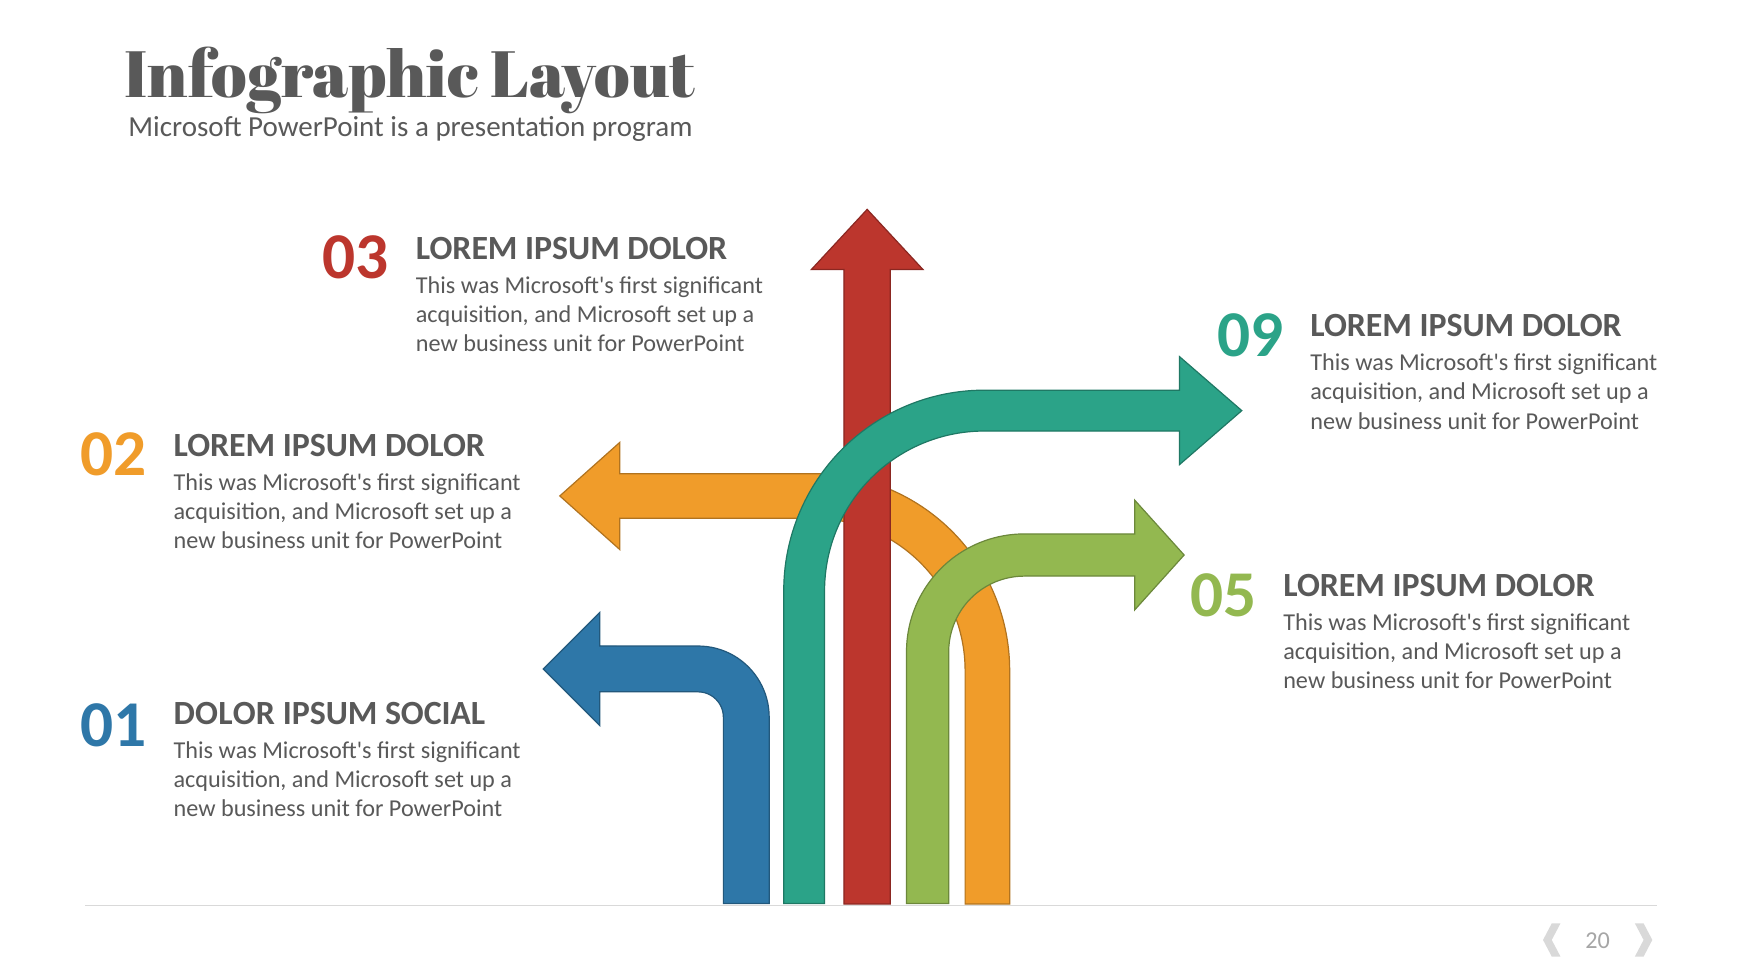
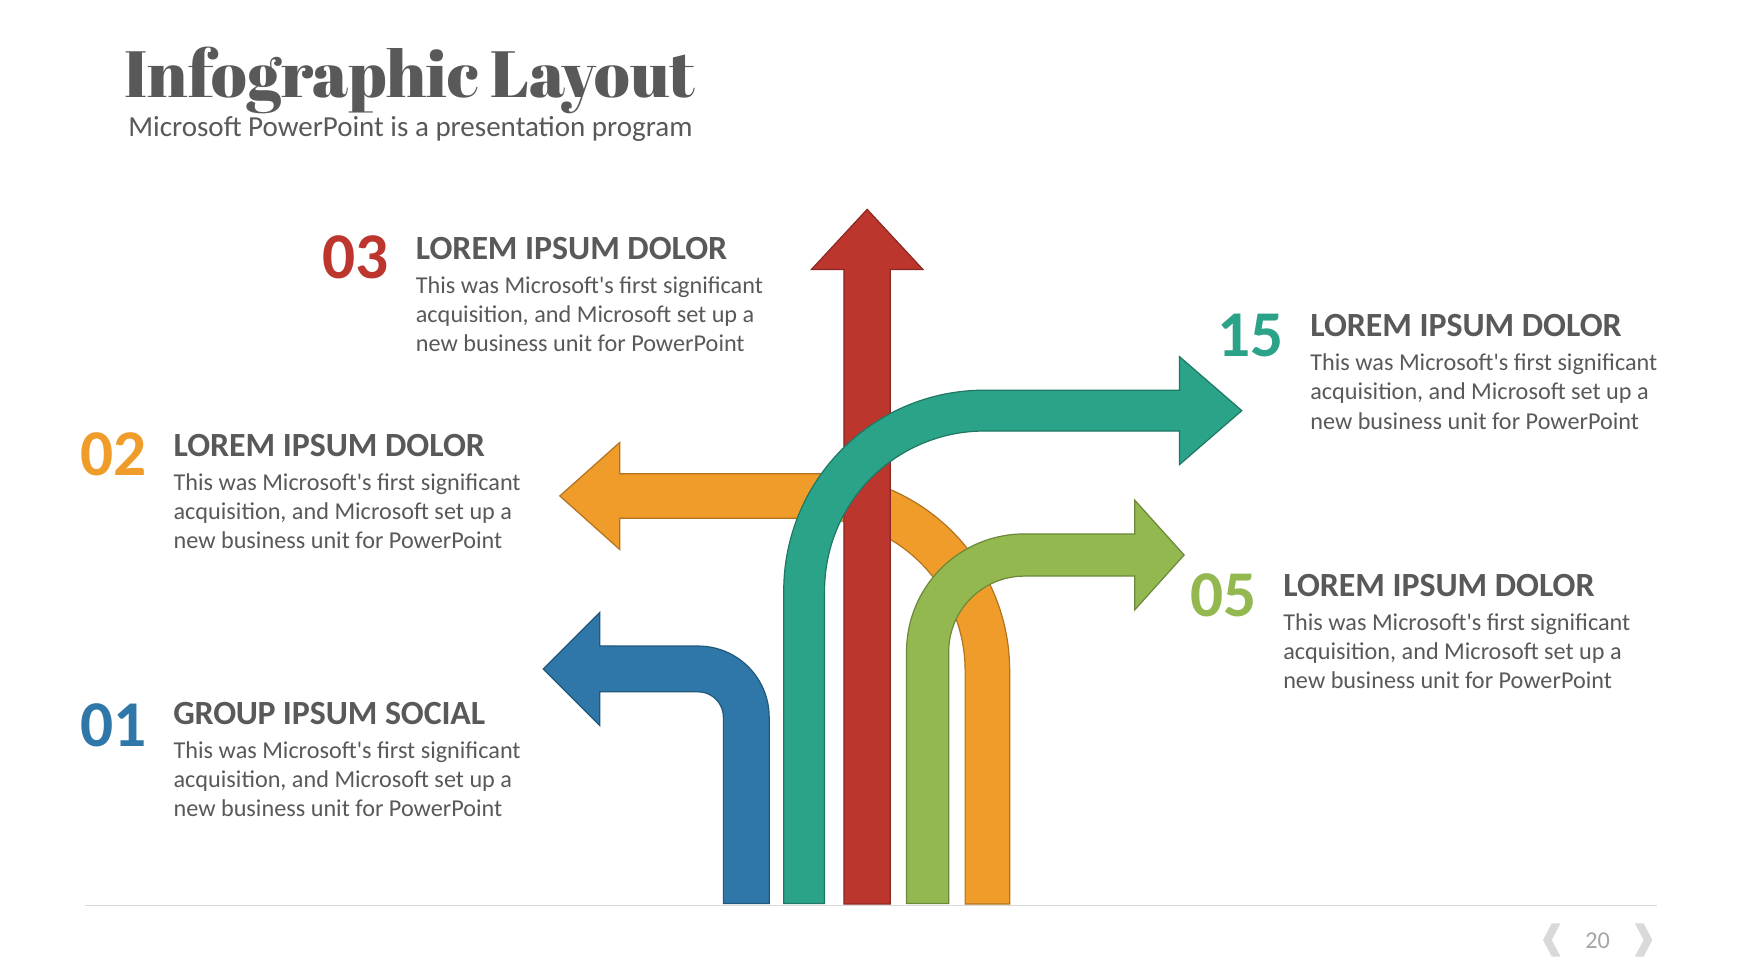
09: 09 -> 15
01 DOLOR: DOLOR -> GROUP
